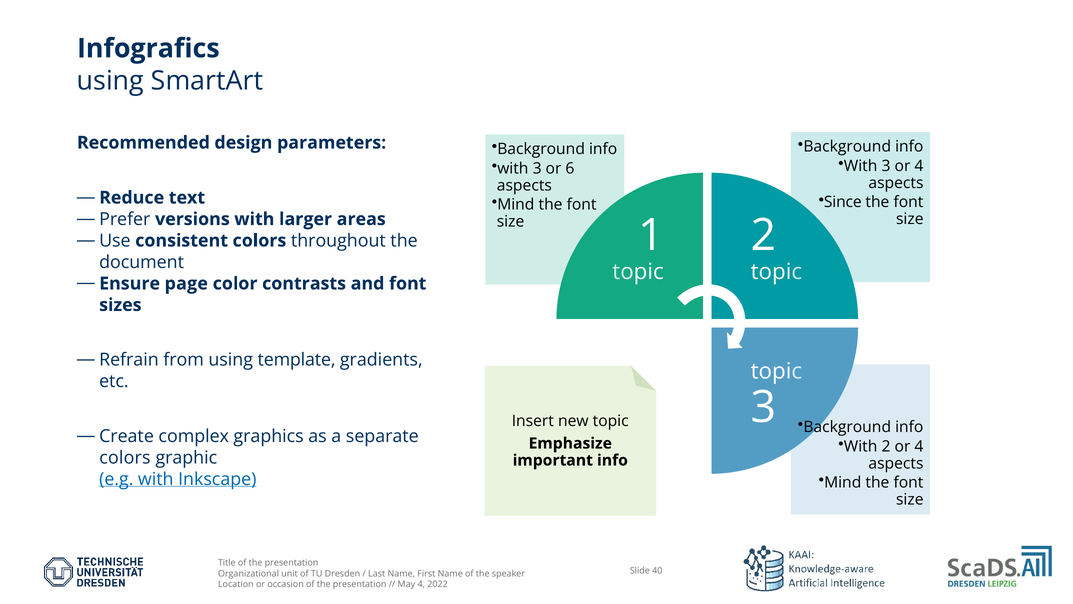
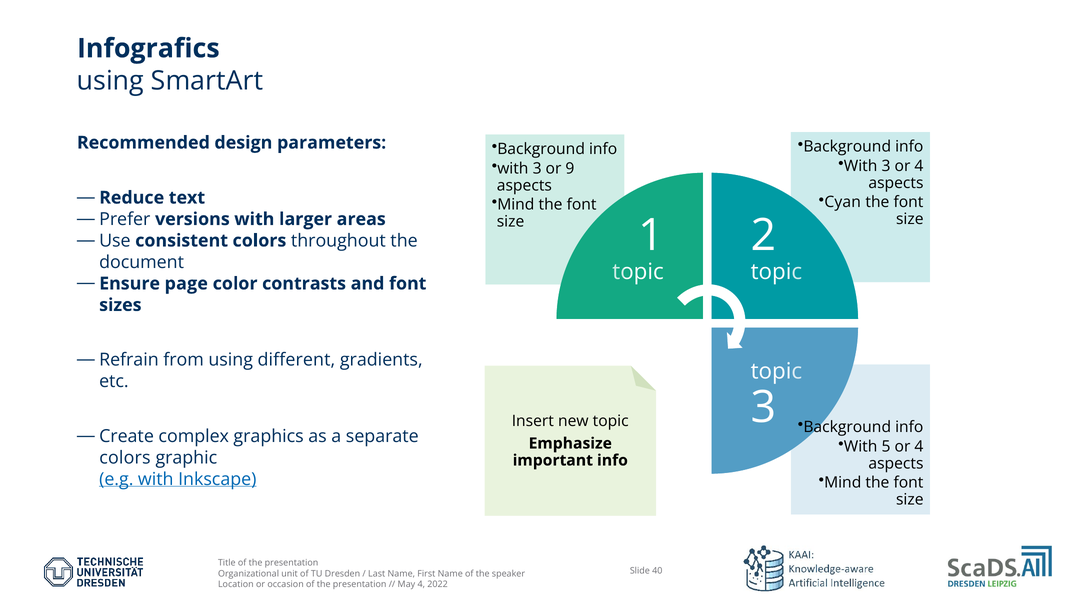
6: 6 -> 9
Since: Since -> Cyan
template: template -> different
With 2: 2 -> 5
